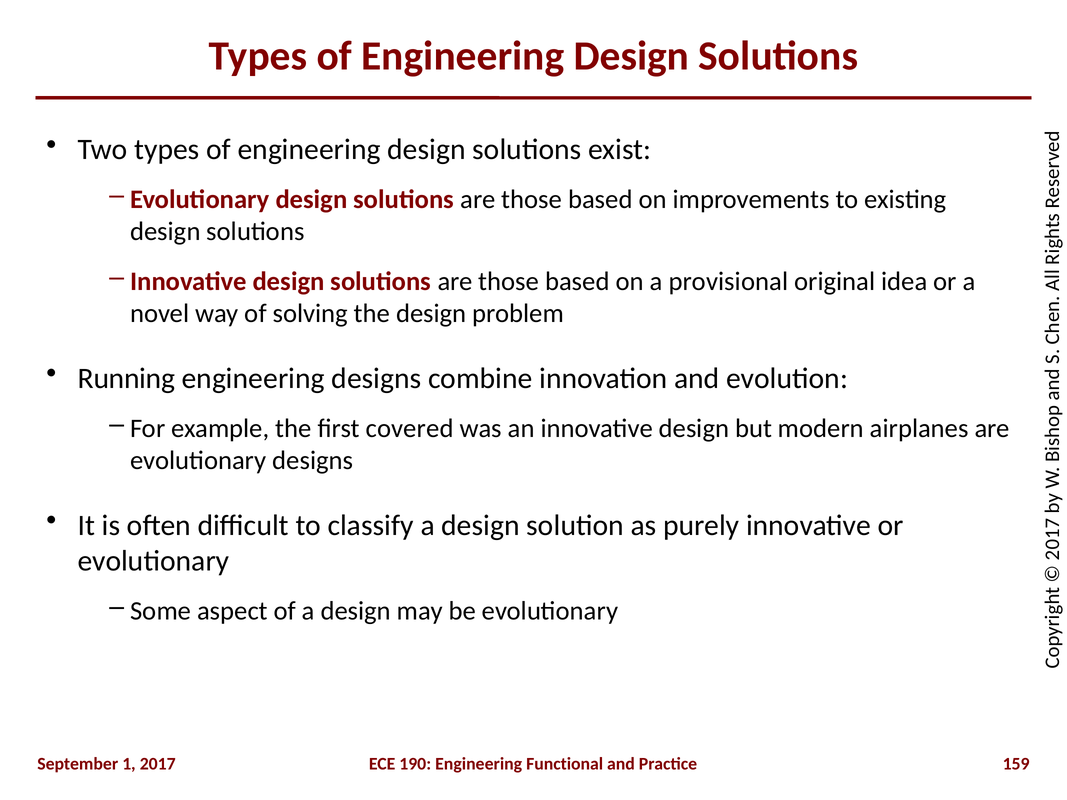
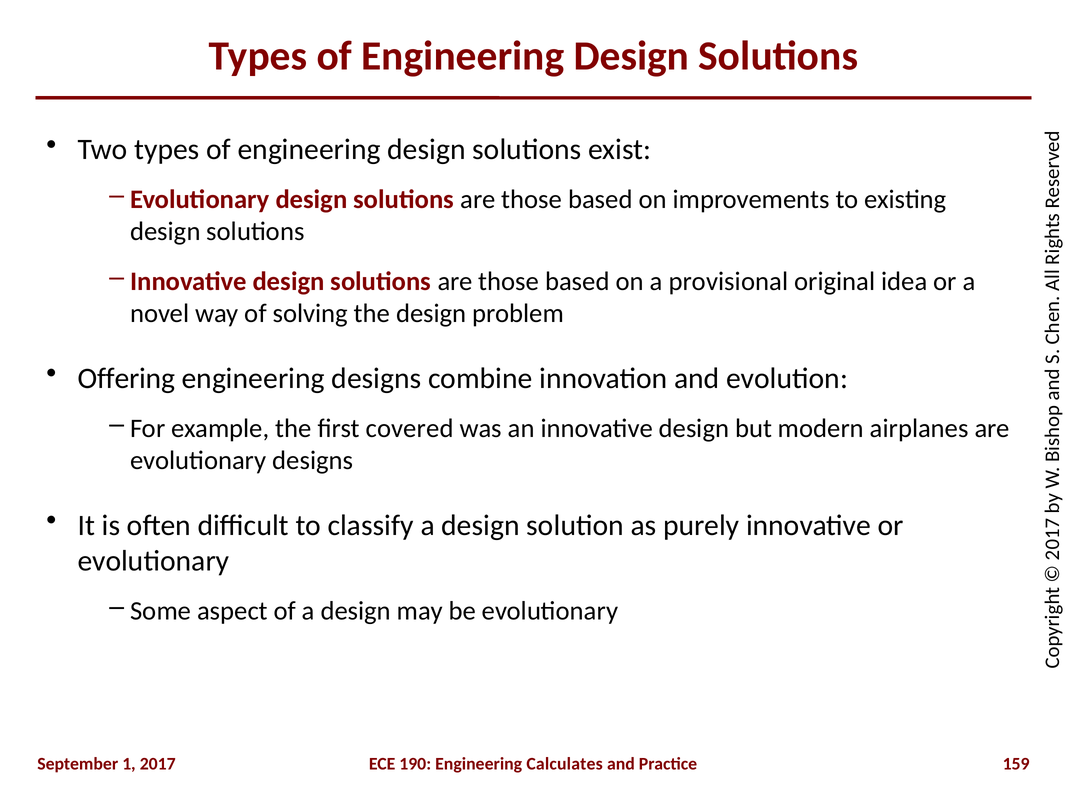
Running: Running -> Offering
Functional: Functional -> Calculates
